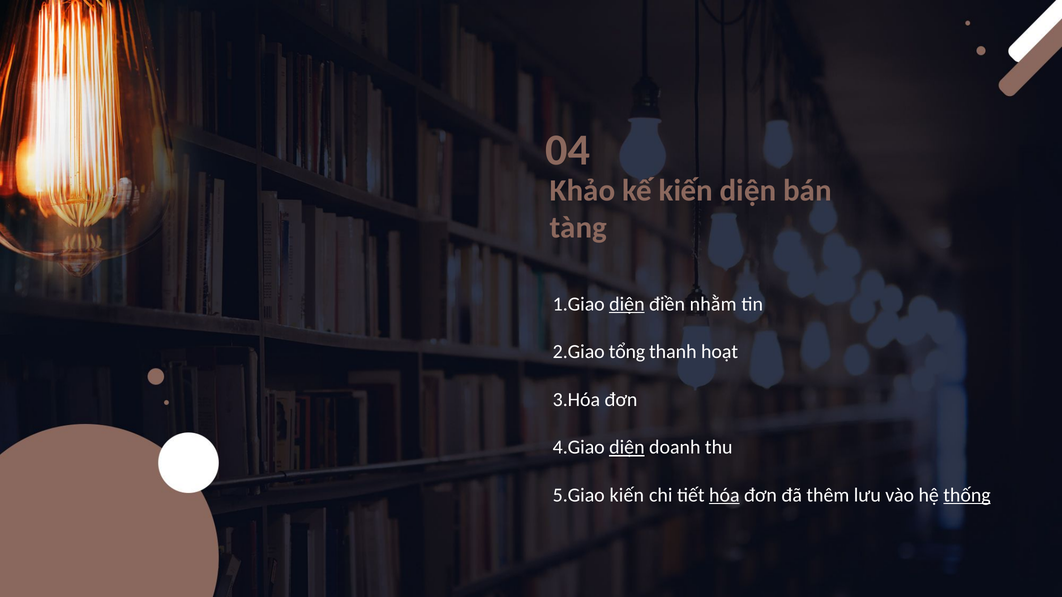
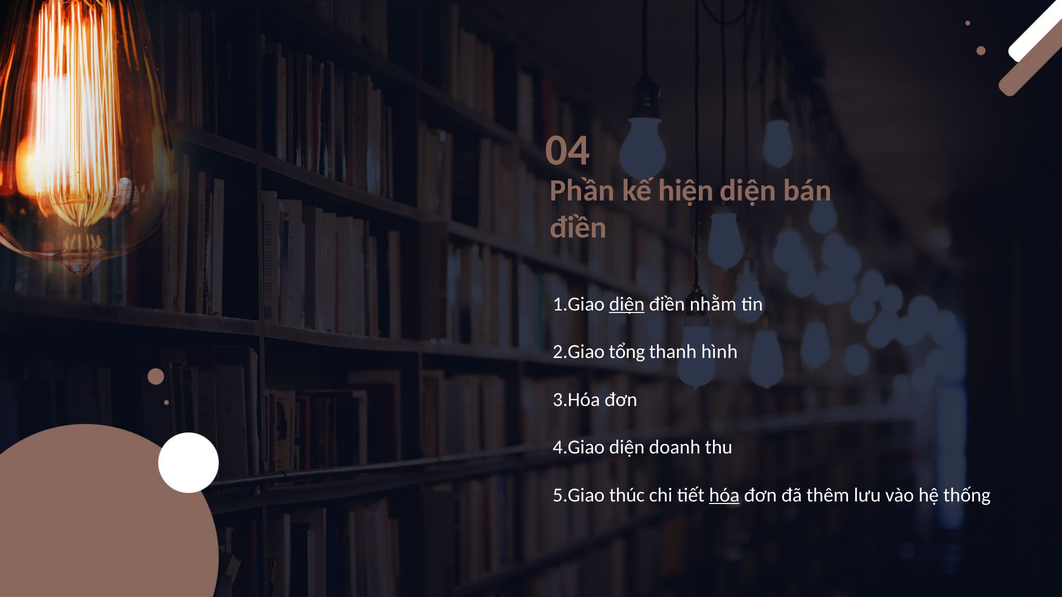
Khảo: Khảo -> Phần
kế kiến: kiến -> hiện
tàng at (578, 228): tàng -> điền
hoạt: hoạt -> hình
diện at (627, 448) underline: present -> none
kiến at (627, 495): kiến -> thúc
thống underline: present -> none
